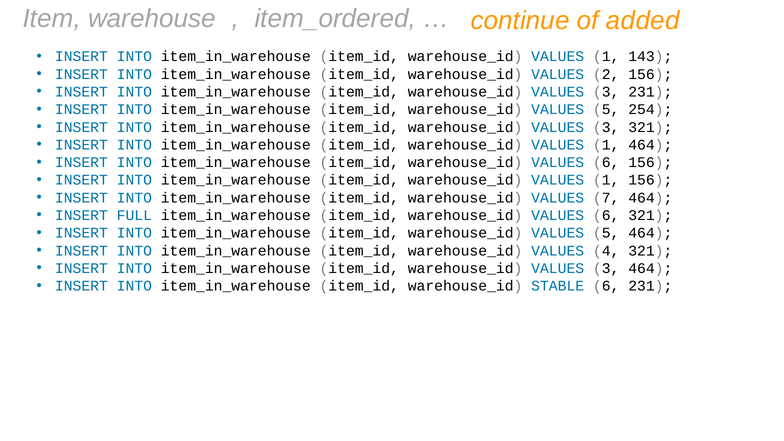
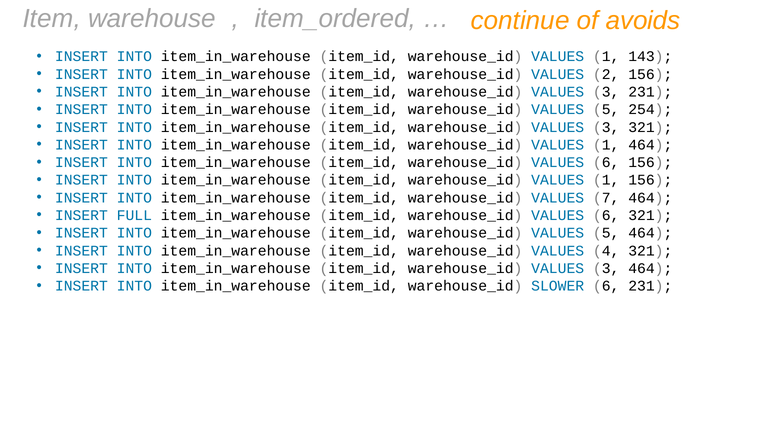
added: added -> avoids
STABLE: STABLE -> SLOWER
